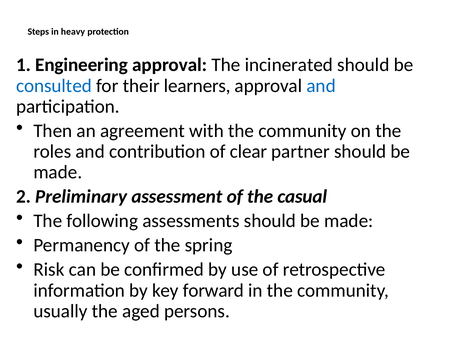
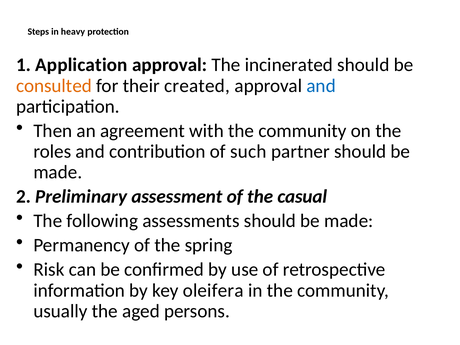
Engineering: Engineering -> Application
consulted colour: blue -> orange
learners: learners -> created
clear: clear -> such
forward: forward -> oleifera
